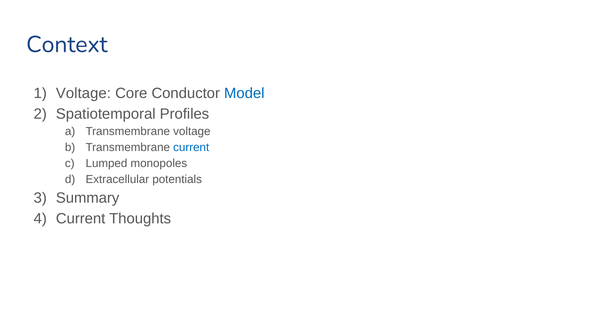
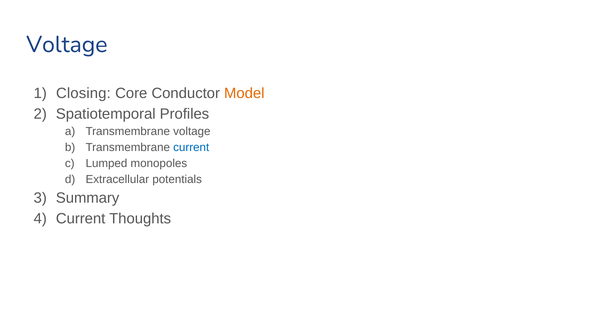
Context at (67, 44): Context -> Voltage
Voltage at (83, 93): Voltage -> Closing
Model colour: blue -> orange
